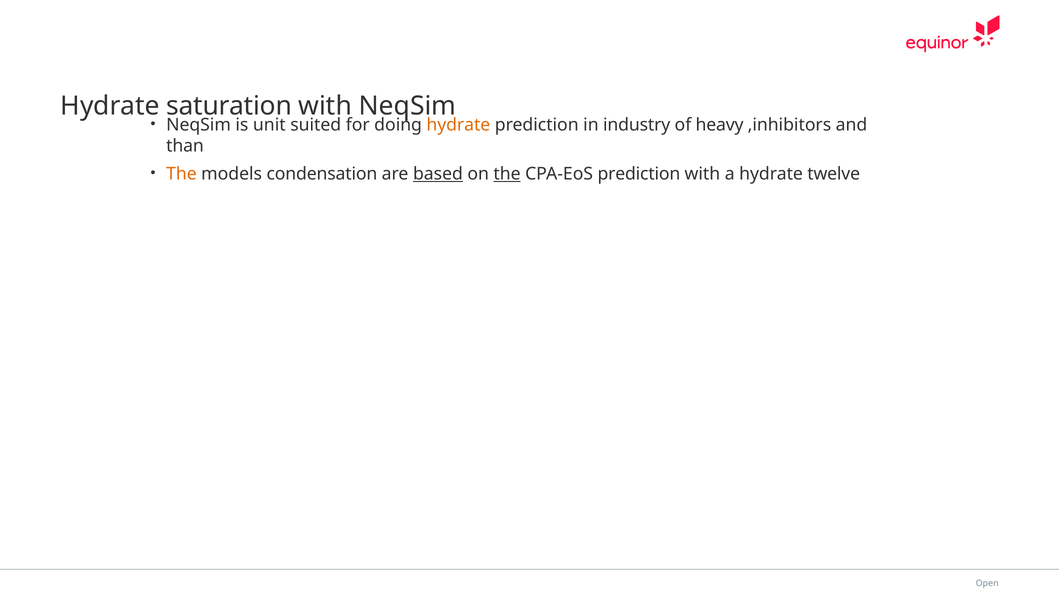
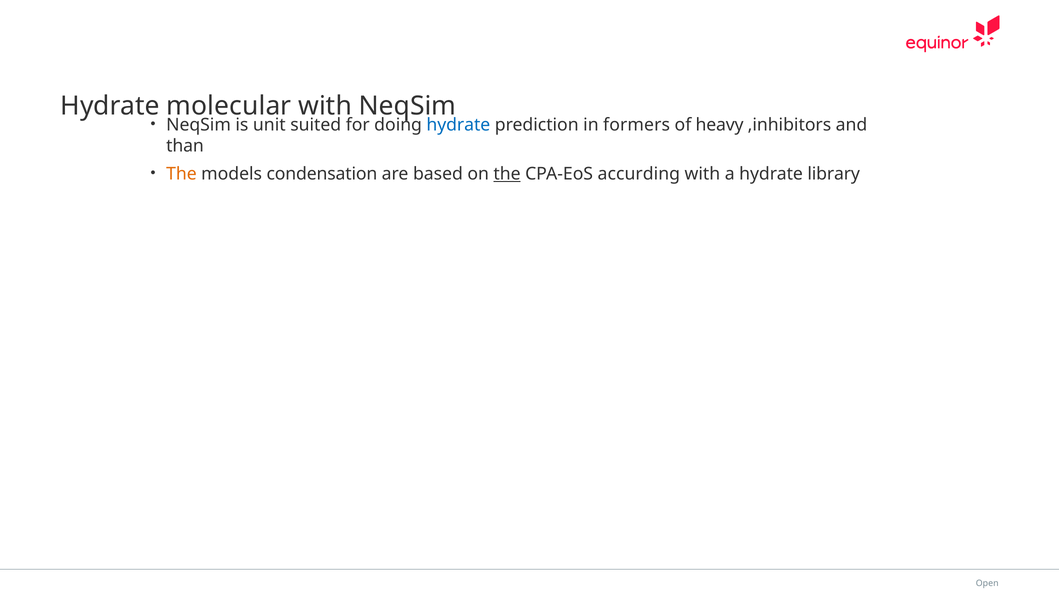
saturation: saturation -> molecular
hydrate at (458, 125) colour: orange -> blue
industry: industry -> formers
based underline: present -> none
CPA-EoS prediction: prediction -> accurding
twelve: twelve -> library
